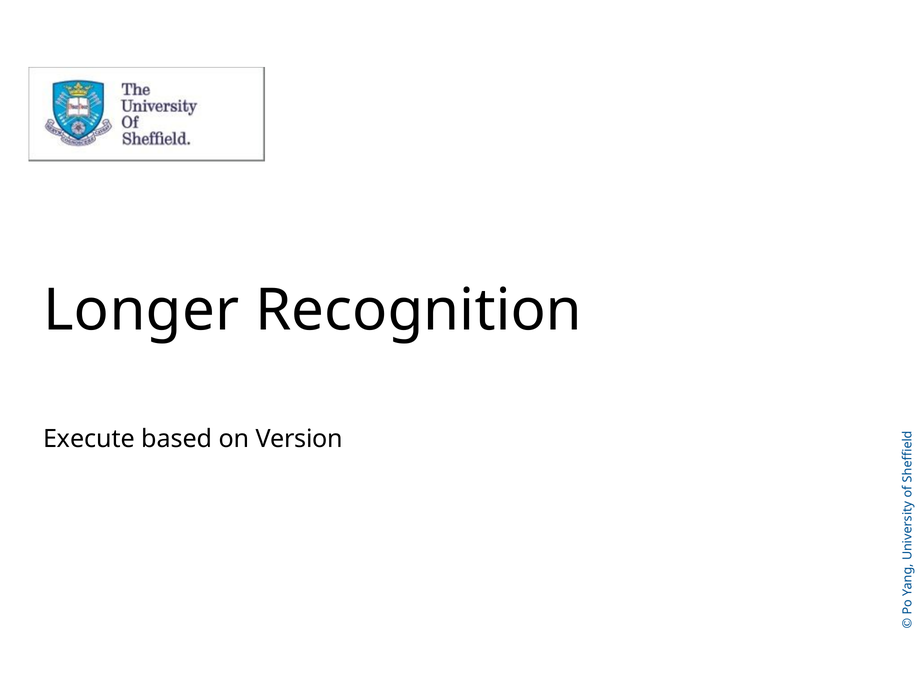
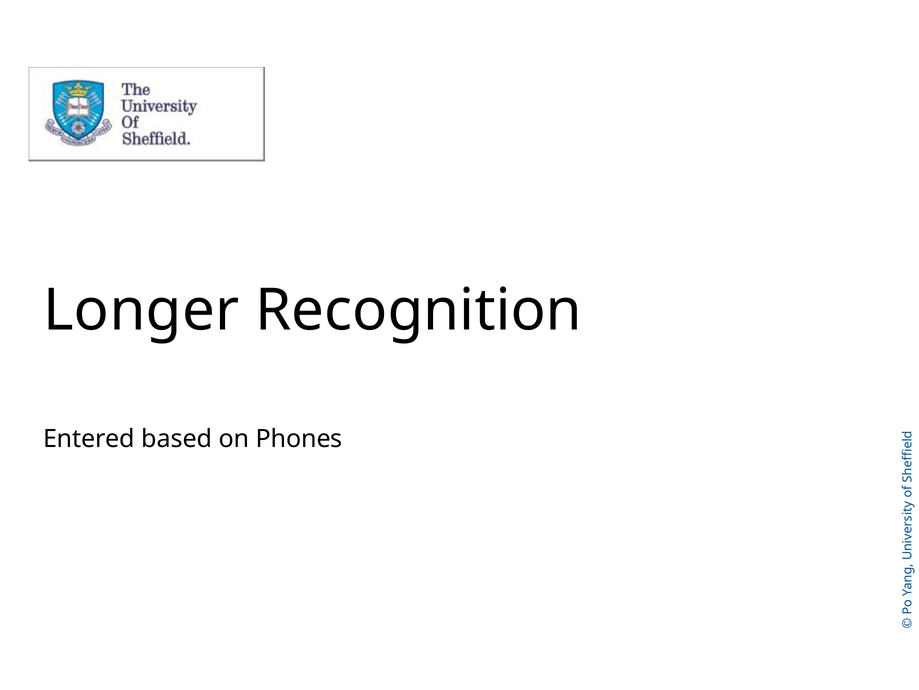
Execute: Execute -> Entered
Version: Version -> Phones
